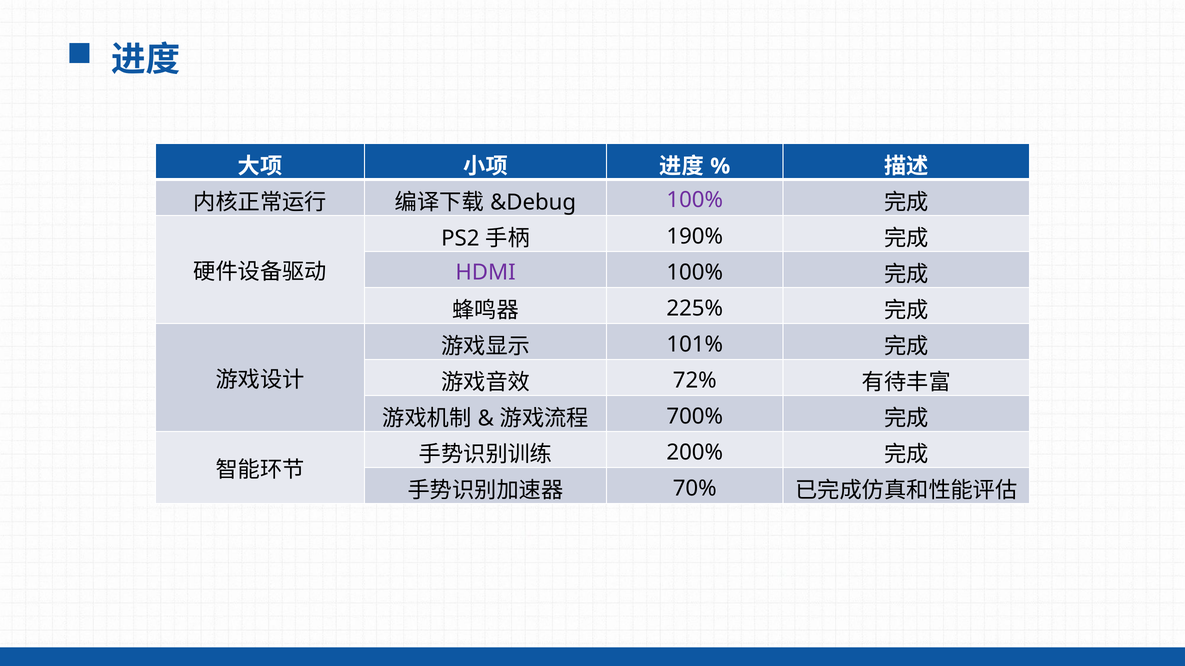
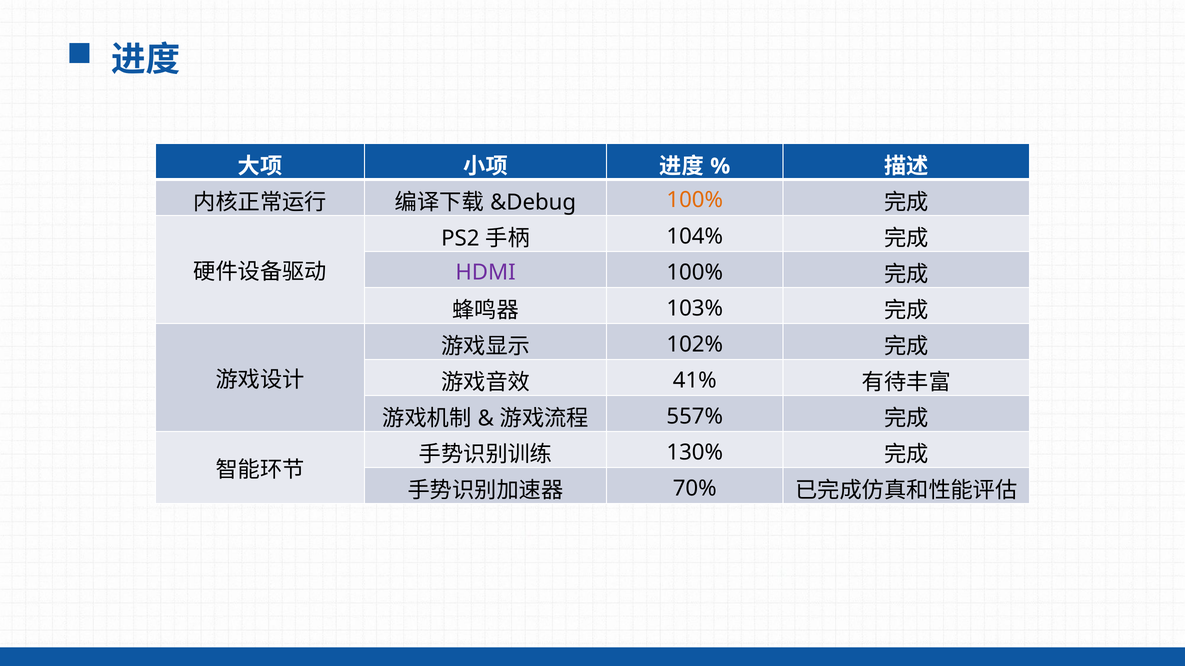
100% at (695, 200) colour: purple -> orange
190%: 190% -> 104%
225%: 225% -> 103%
101%: 101% -> 102%
72%: 72% -> 41%
700%: 700% -> 557%
200%: 200% -> 130%
